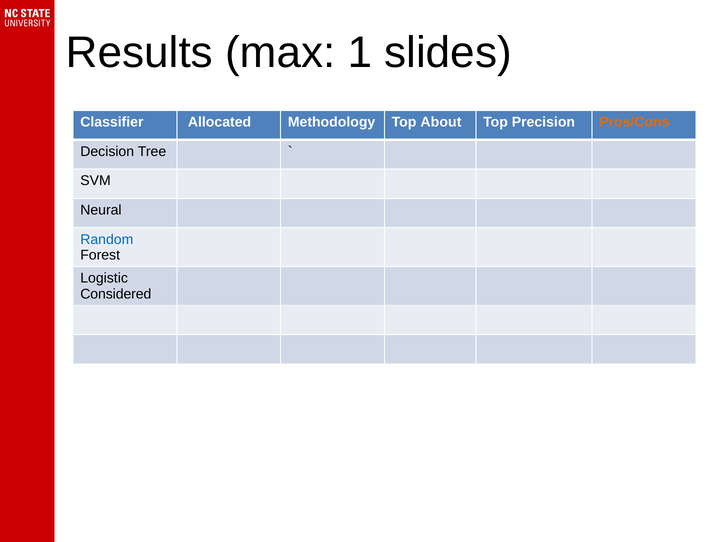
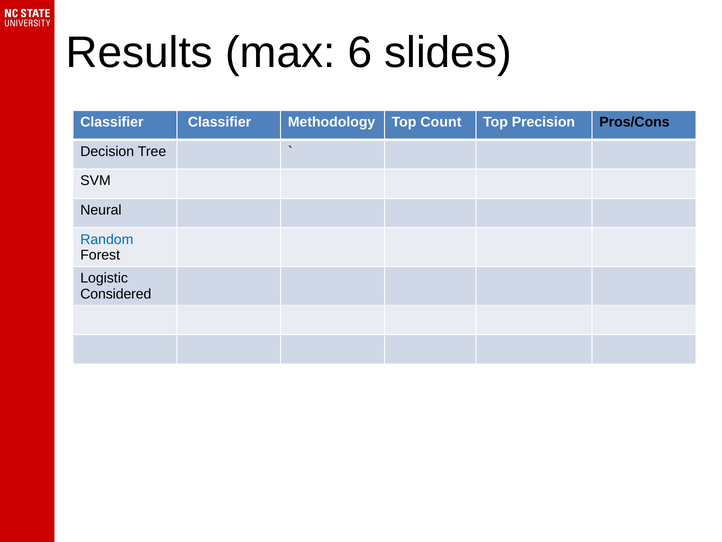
1: 1 -> 6
Classifier Allocated: Allocated -> Classifier
About: About -> Count
Pros/Cons colour: orange -> black
